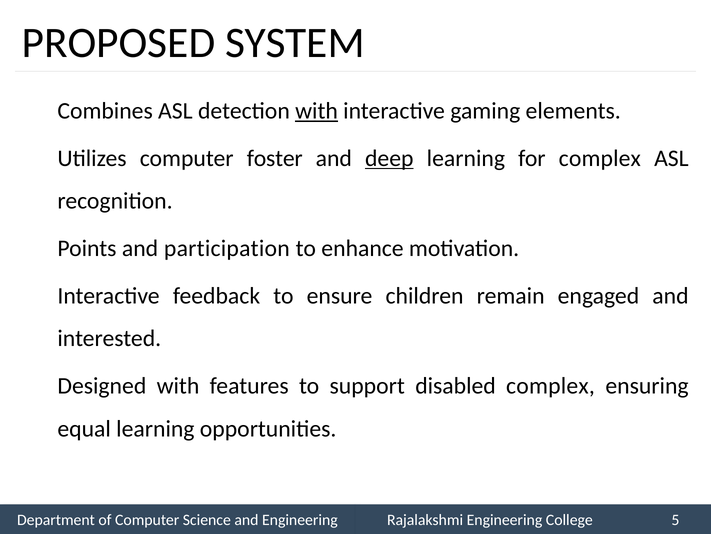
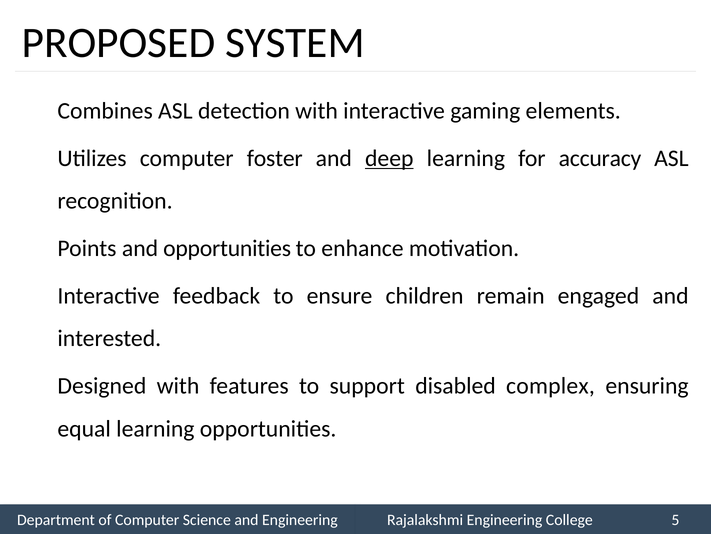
with at (317, 111) underline: present -> none
for complex: complex -> accuracy
and participation: participation -> opportunities
